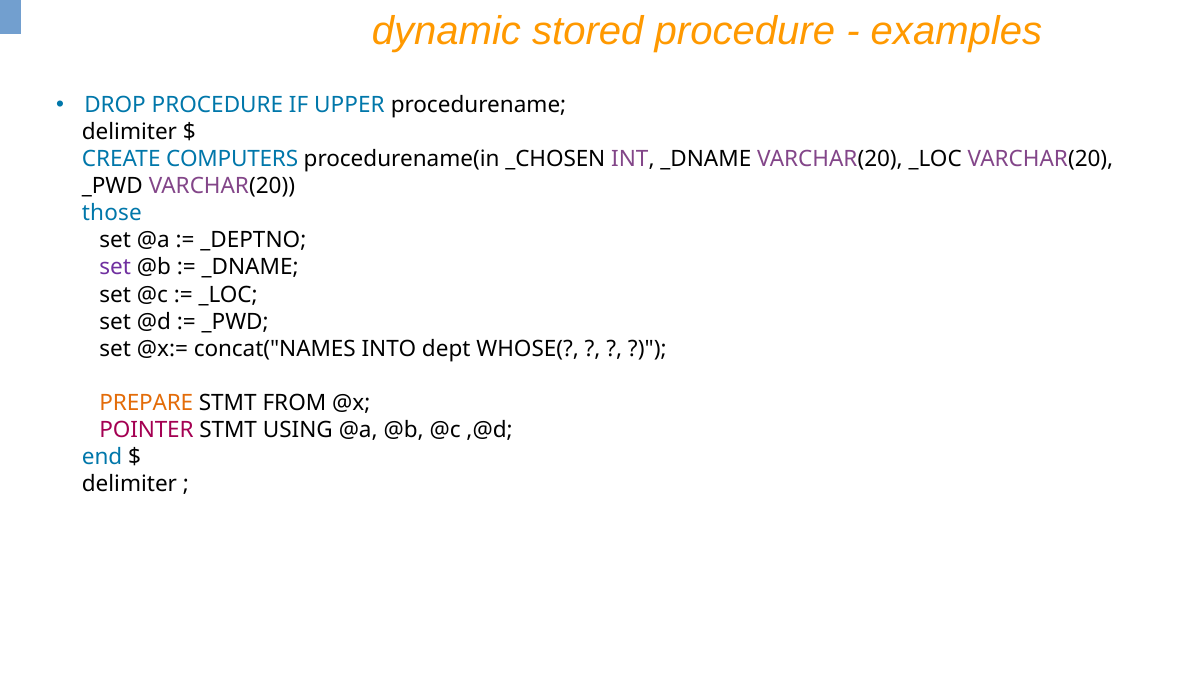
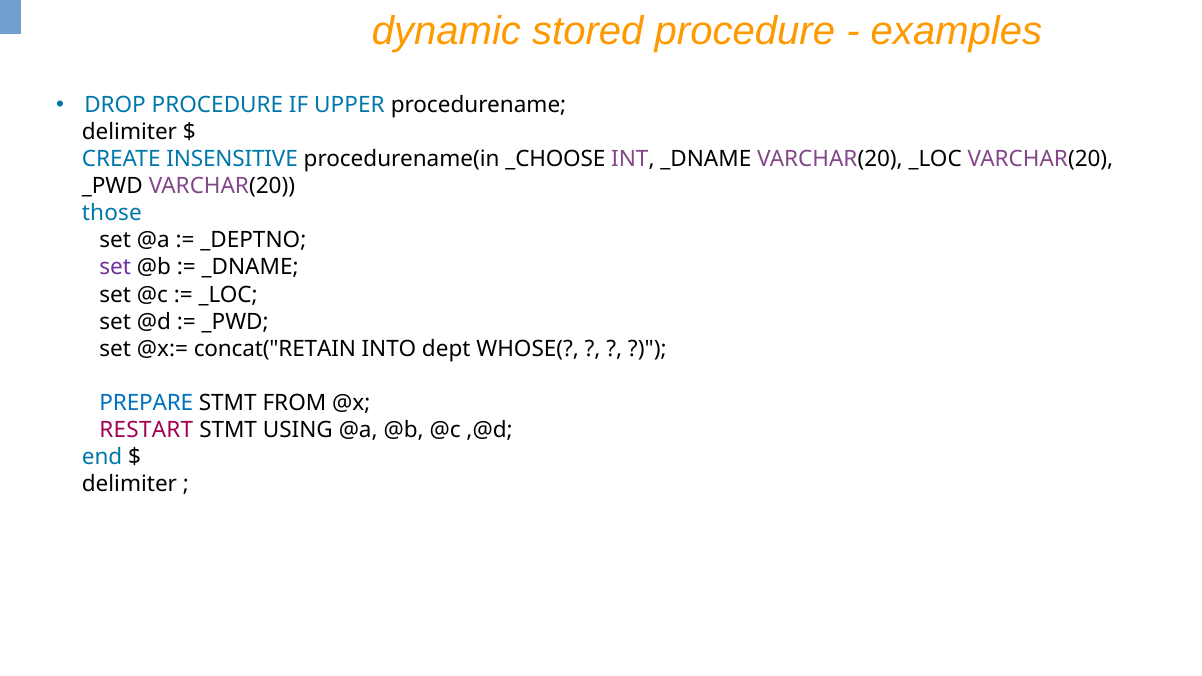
COMPUTERS: COMPUTERS -> INSENSITIVE
_CHOSEN: _CHOSEN -> _CHOOSE
concat("NAMES: concat("NAMES -> concat("RETAIN
PREPARE colour: orange -> blue
POINTER: POINTER -> RESTART
